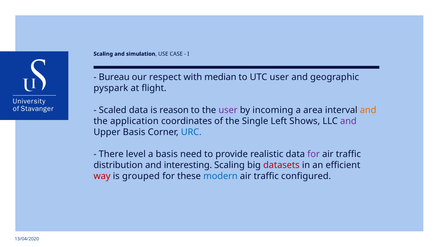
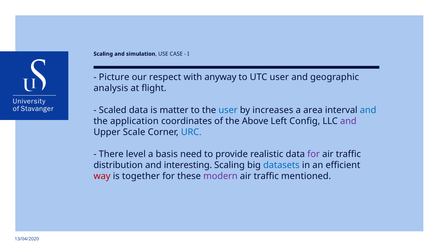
Bureau: Bureau -> Picture
median: median -> anyway
pyspark: pyspark -> analysis
reason: reason -> matter
user at (228, 110) colour: purple -> blue
incoming: incoming -> increases
and at (368, 110) colour: orange -> blue
Single: Single -> Above
Shows: Shows -> Config
Upper Basis: Basis -> Scale
datasets colour: red -> blue
grouped: grouped -> together
modern colour: blue -> purple
configured: configured -> mentioned
